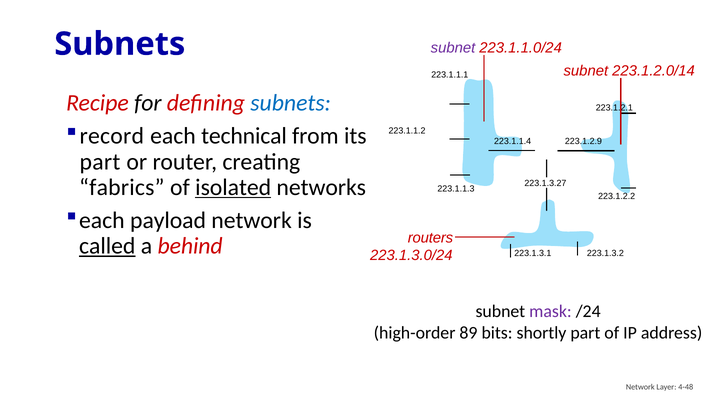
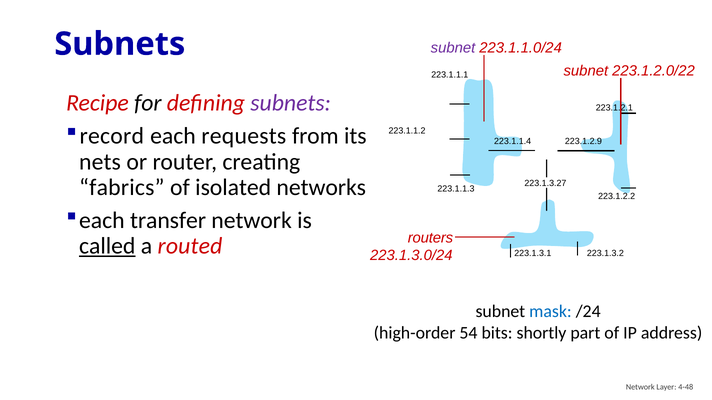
223.1.2.0/14: 223.1.2.0/14 -> 223.1.2.0/22
subnets at (291, 103) colour: blue -> purple
technical: technical -> requests
part at (100, 162): part -> nets
isolated underline: present -> none
payload: payload -> transfer
behind: behind -> routed
mask colour: purple -> blue
89: 89 -> 54
